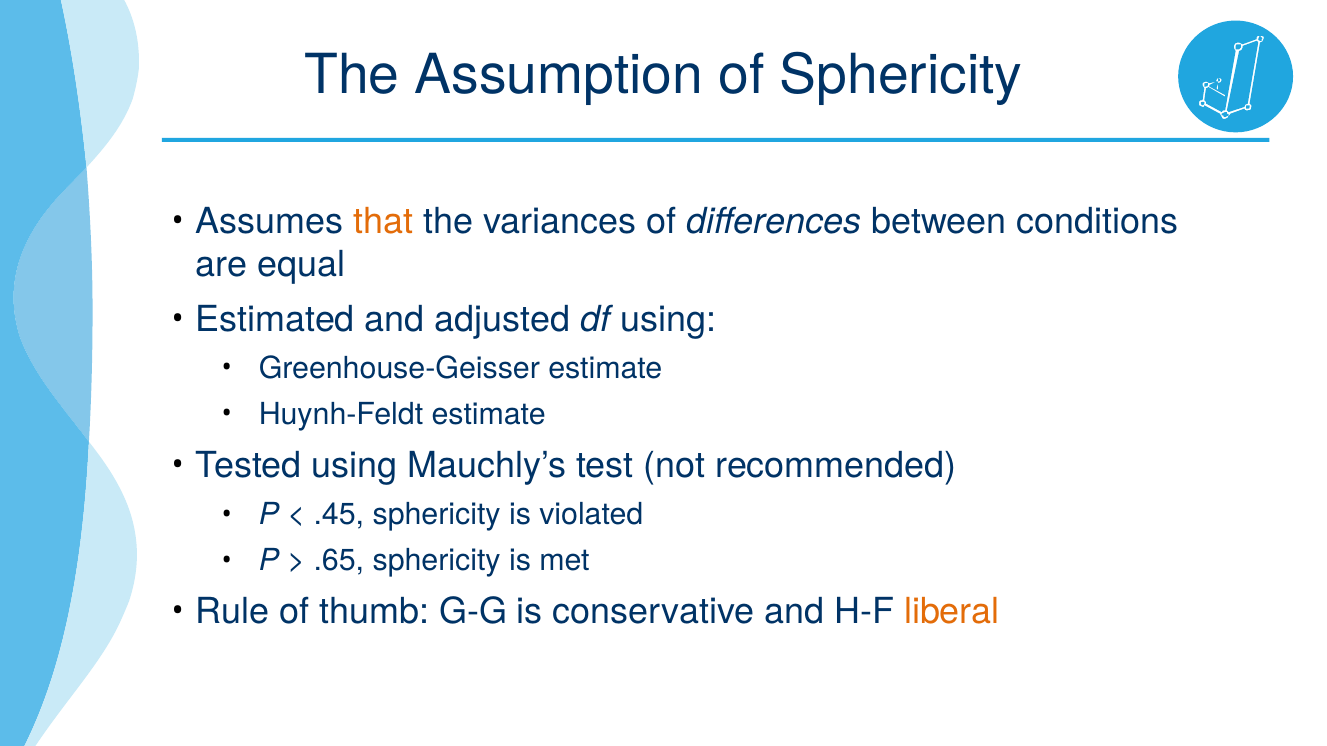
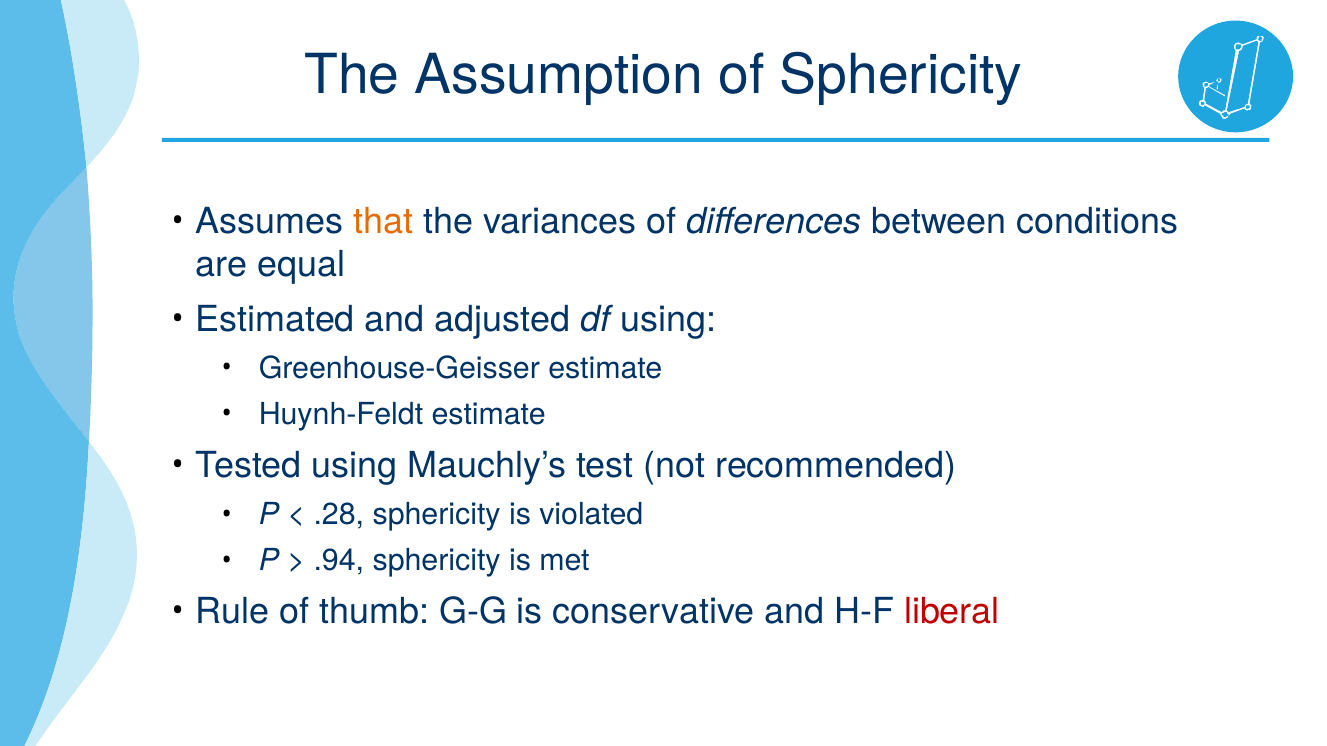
.45: .45 -> .28
.65: .65 -> .94
liberal colour: orange -> red
